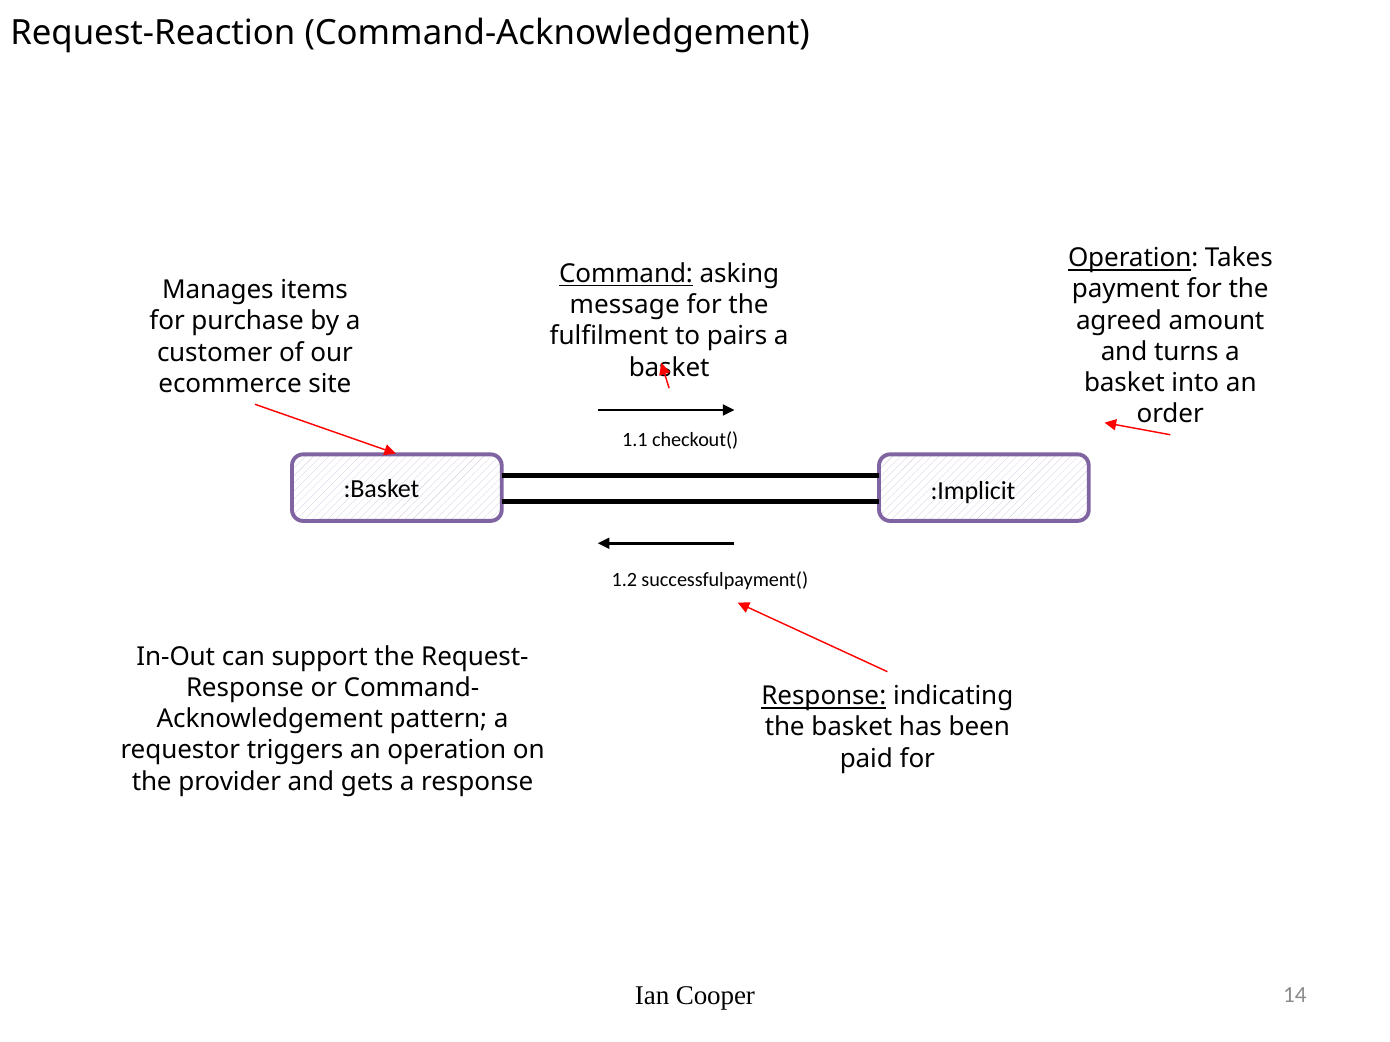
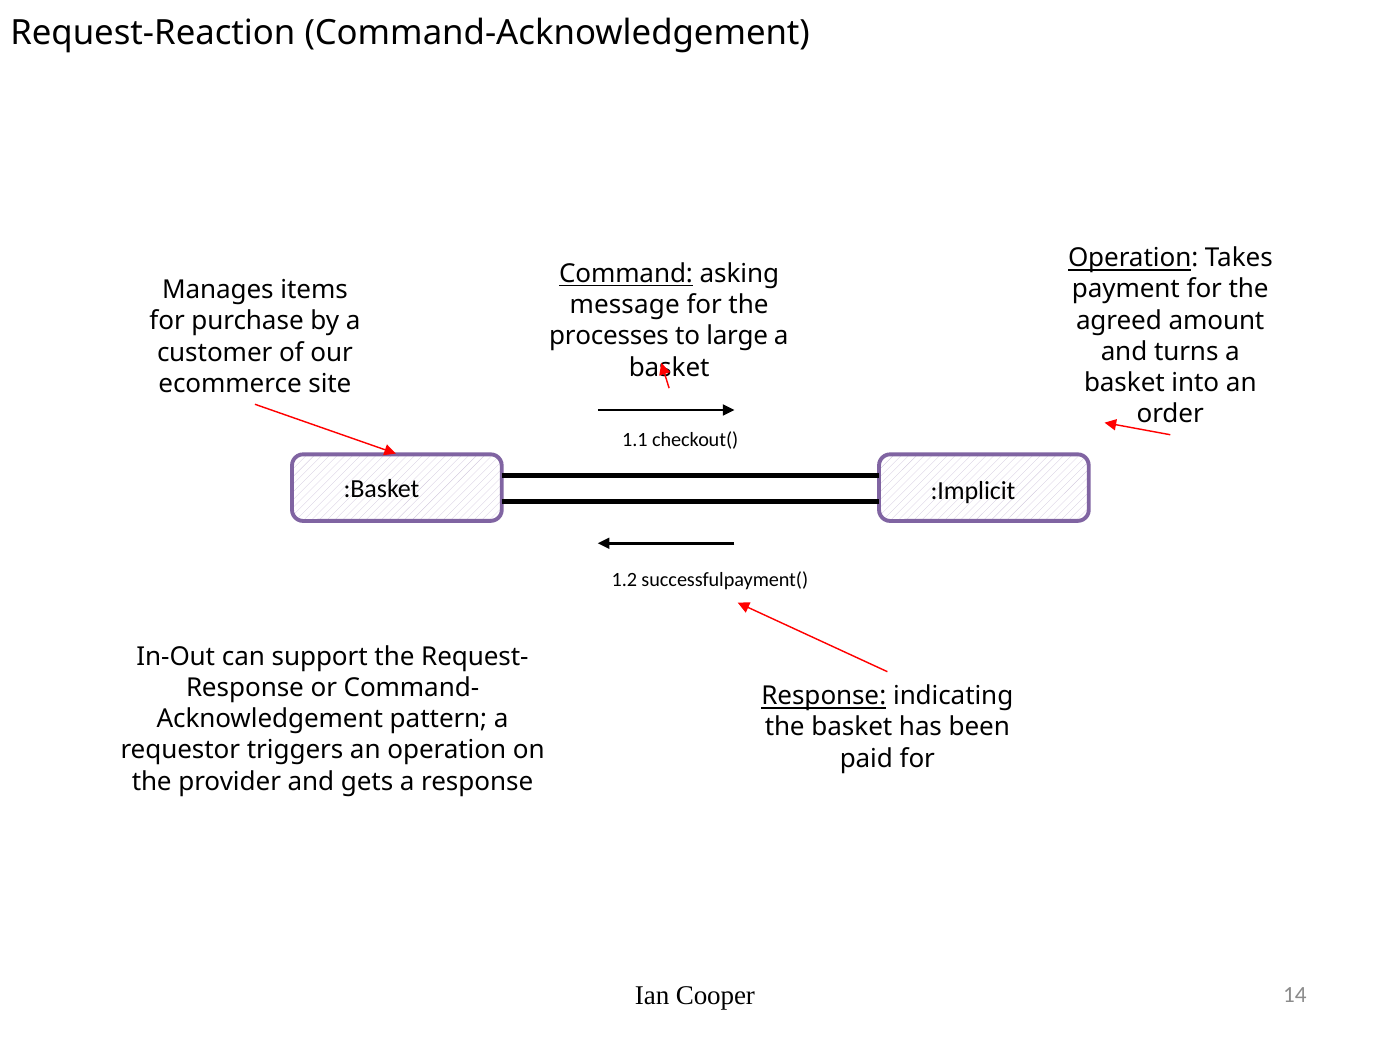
fulfilment: fulfilment -> processes
pairs: pairs -> large
